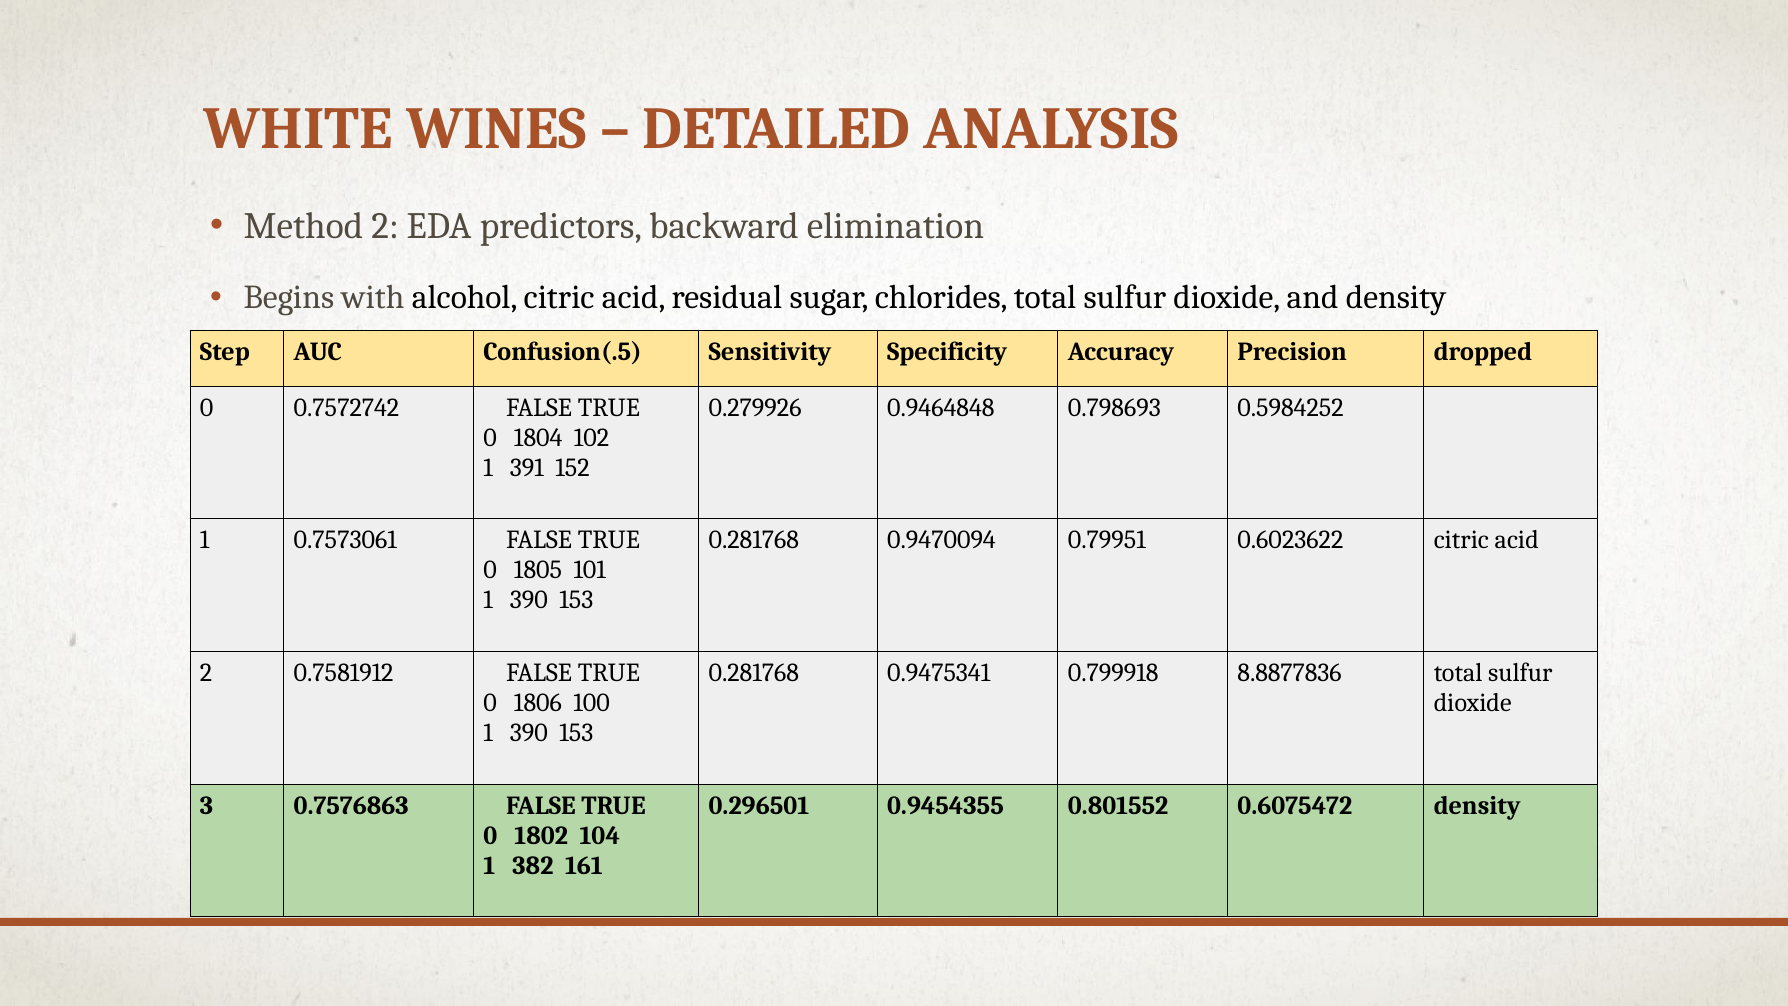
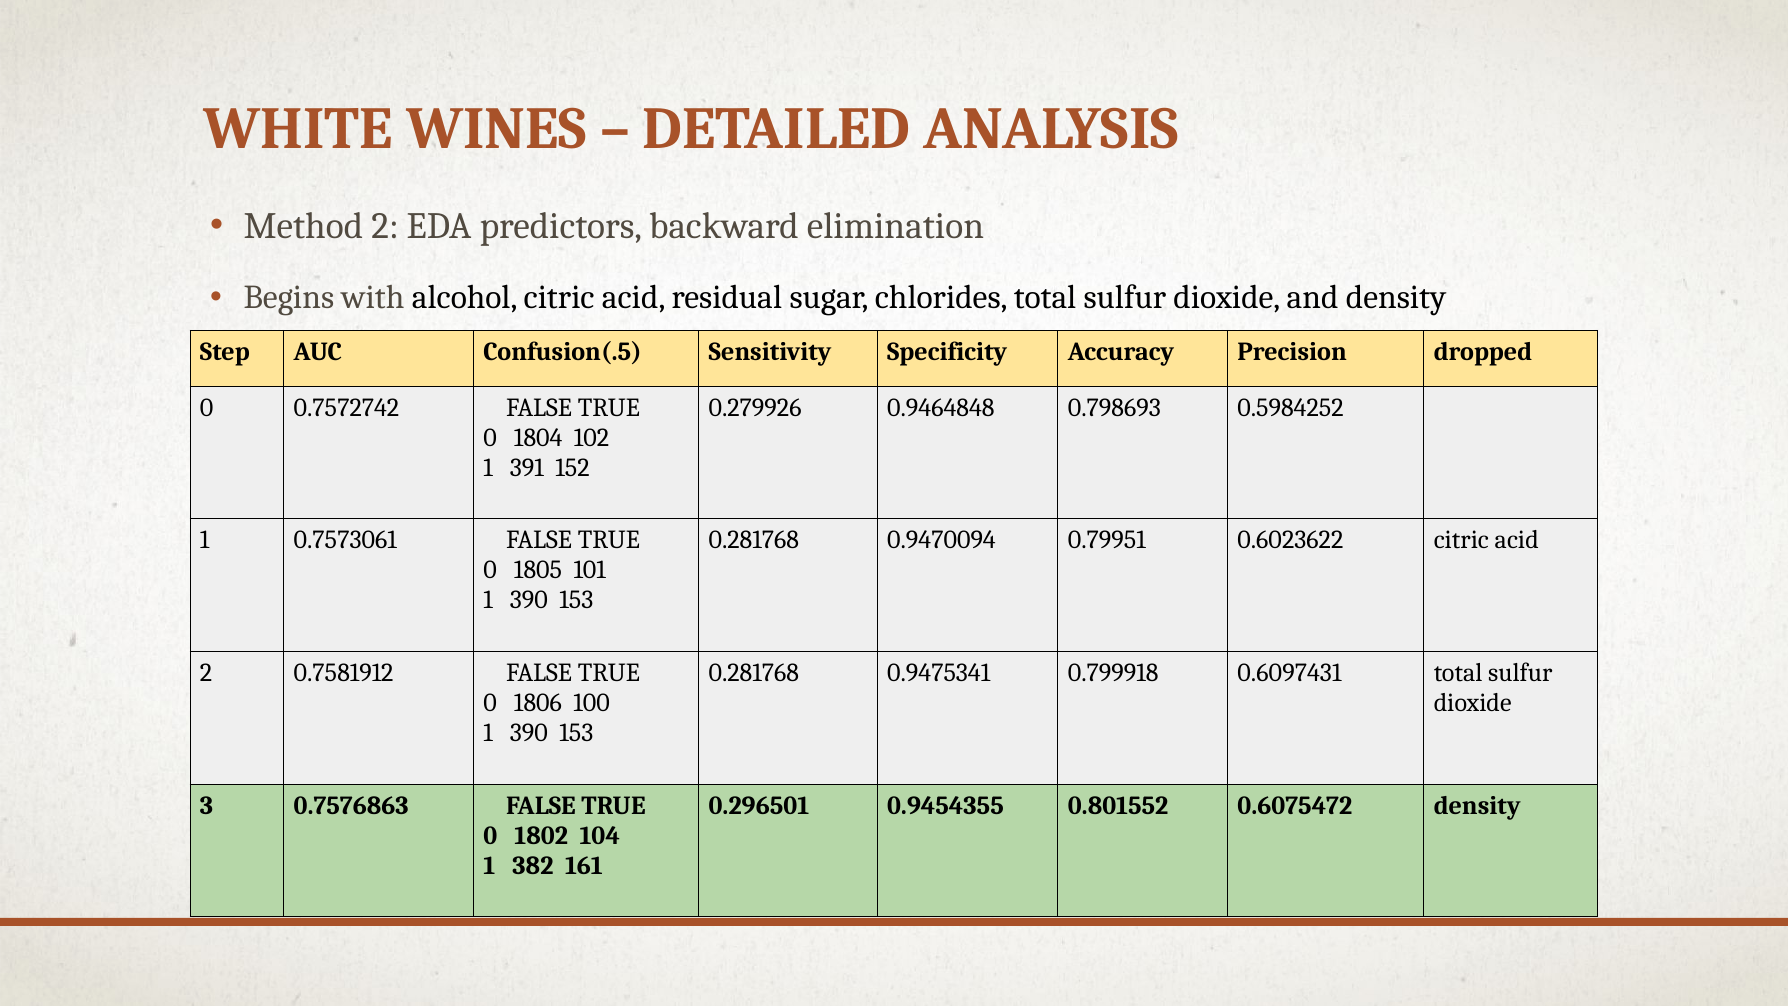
8.8877836: 8.8877836 -> 0.6097431
